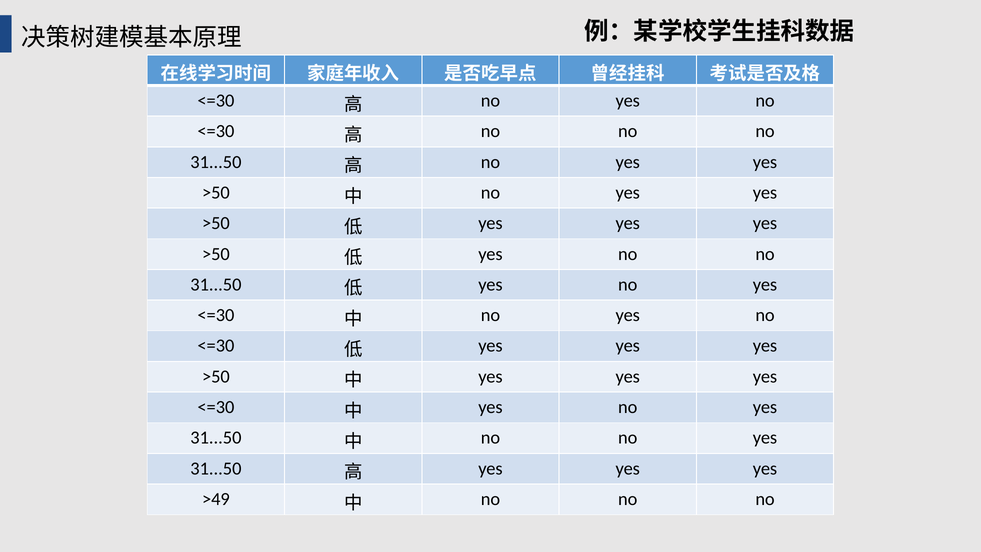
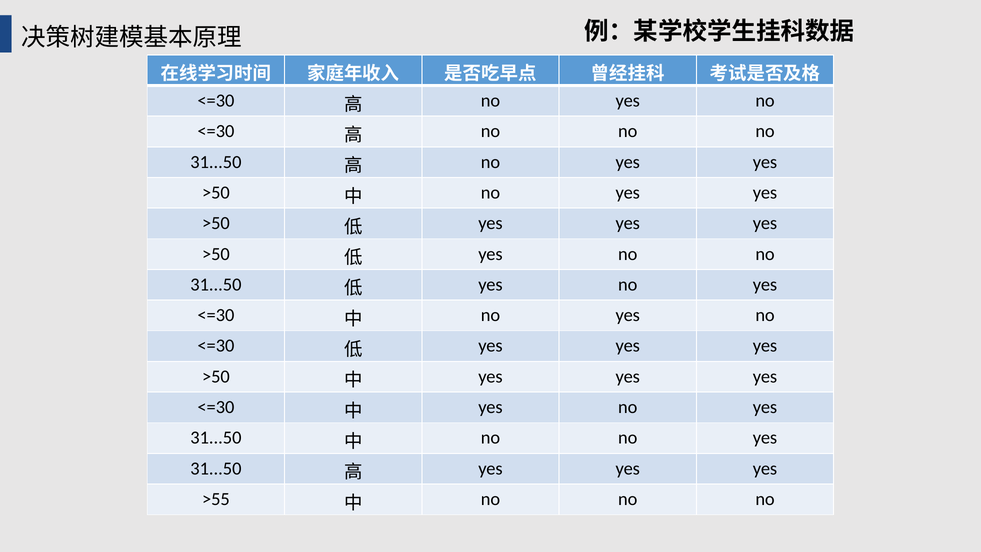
>49: >49 -> >55
